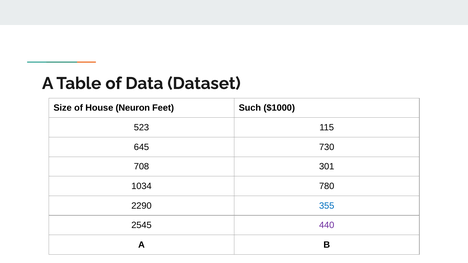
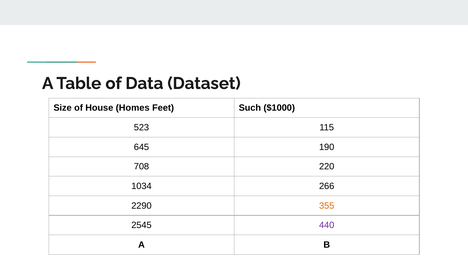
Neuron: Neuron -> Homes
730: 730 -> 190
301: 301 -> 220
780: 780 -> 266
355 colour: blue -> orange
